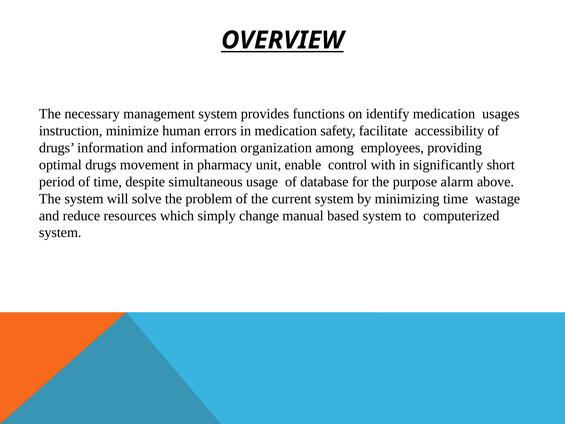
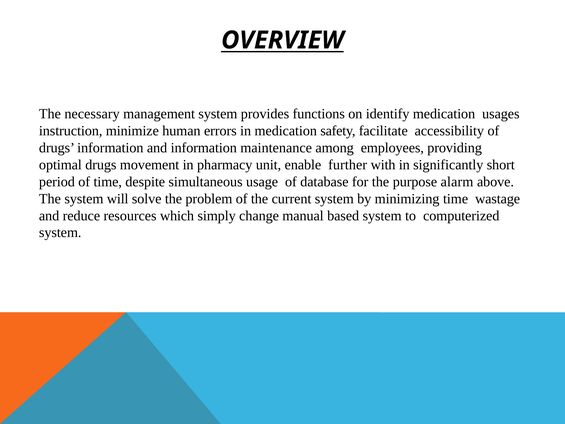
organization: organization -> maintenance
control: control -> further
